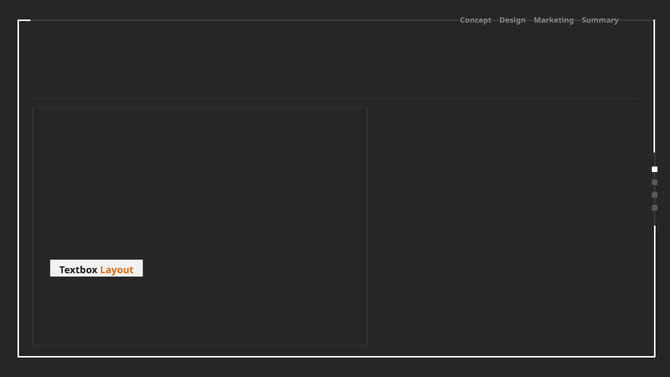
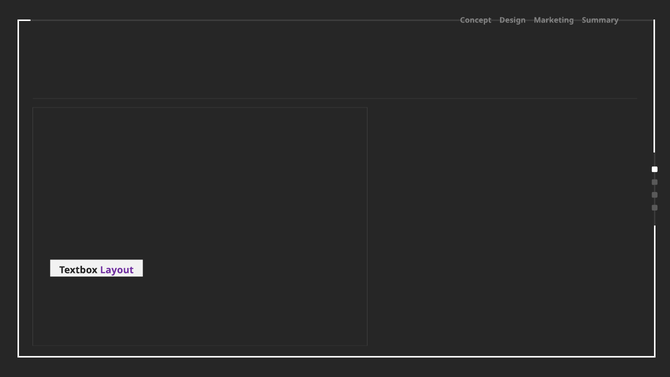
Layout colour: orange -> purple
